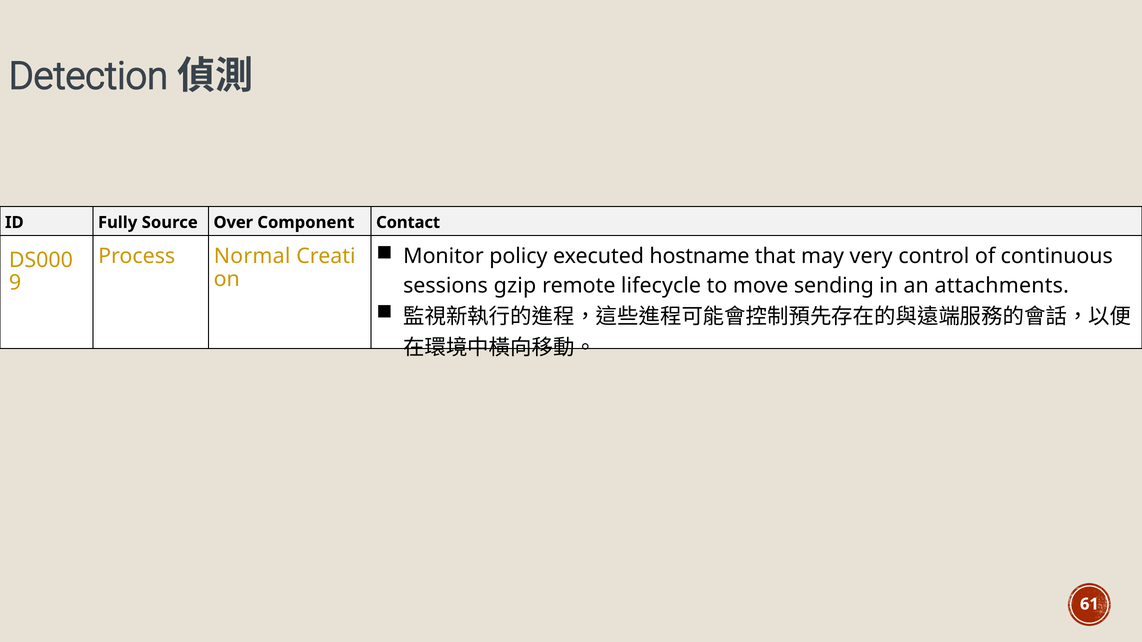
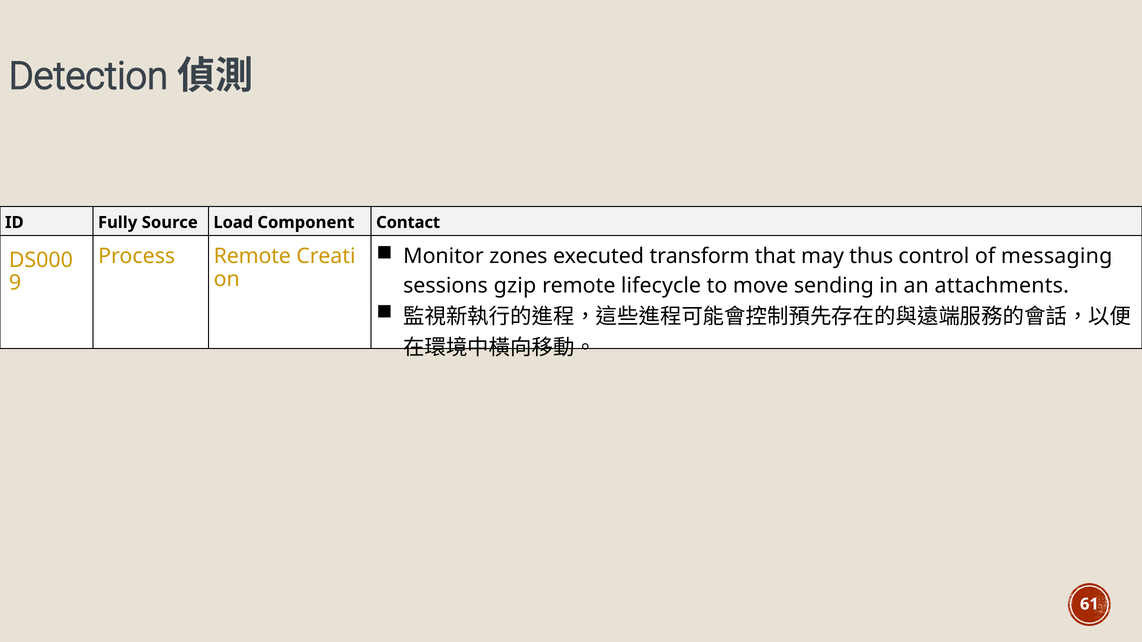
Over: Over -> Load
policy: policy -> zones
hostname: hostname -> transform
very: very -> thus
continuous: continuous -> messaging
Process Normal: Normal -> Remote
